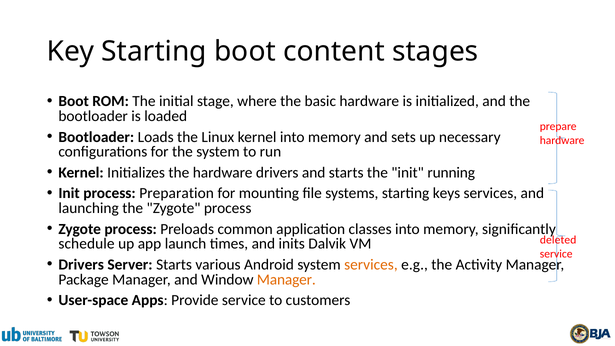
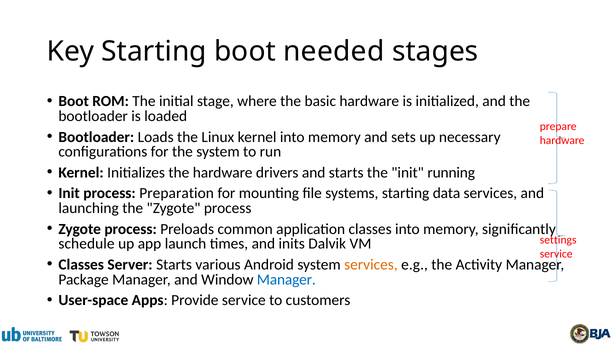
content: content -> needed
keys: keys -> data
deleted: deleted -> settings
Drivers at (81, 265): Drivers -> Classes
Manager at (286, 279) colour: orange -> blue
